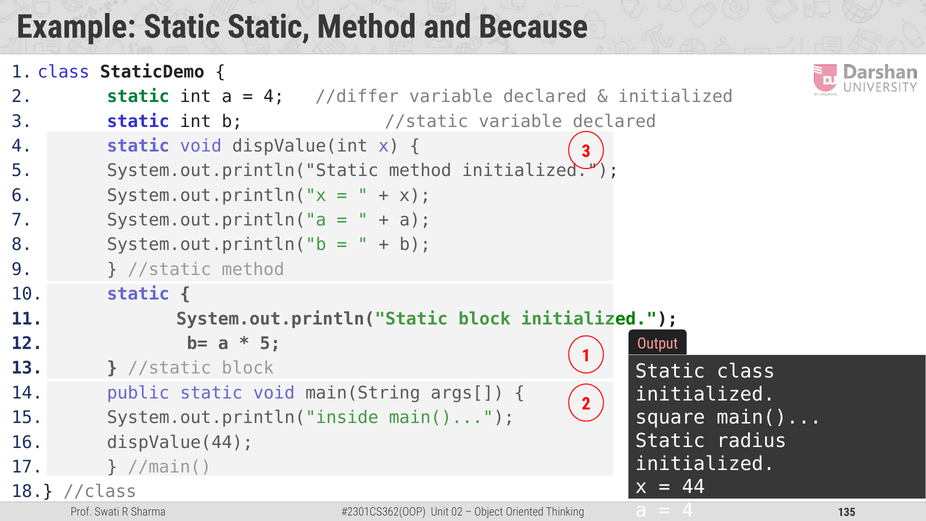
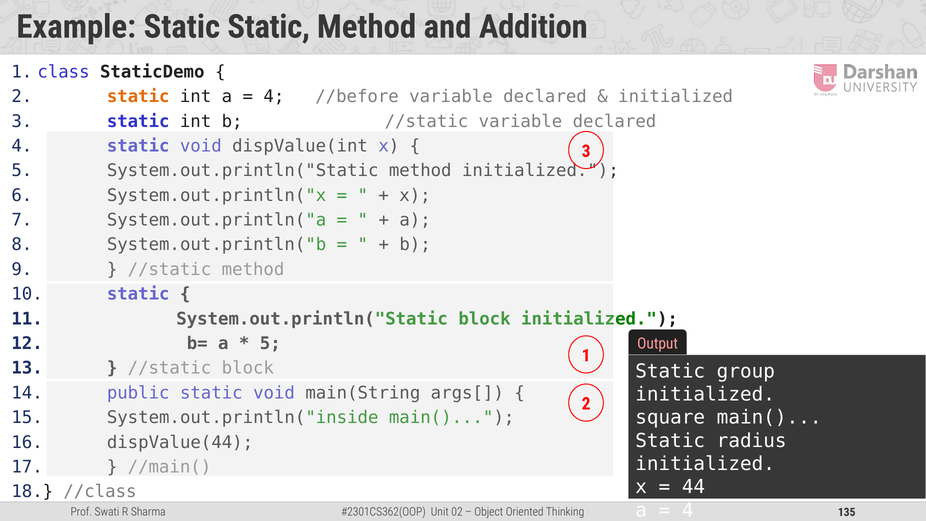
Because: Because -> Addition
static at (138, 97) colour: green -> orange
//differ: //differ -> //before
Static class: class -> group
